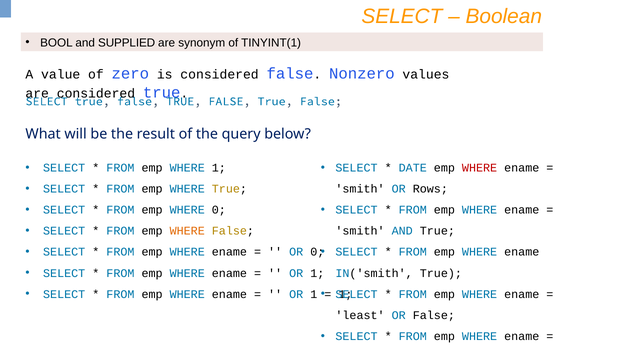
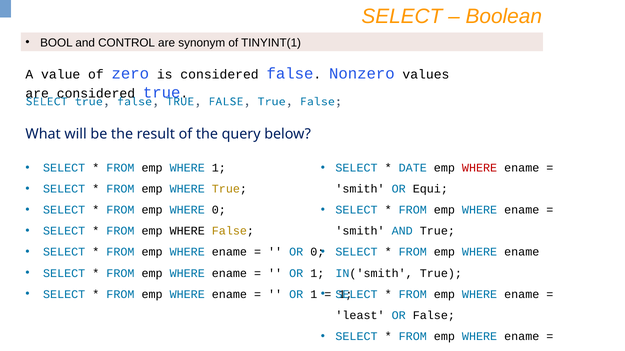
SUPPLIED: SUPPLIED -> CONTROL
Rows: Rows -> Equi
WHERE at (187, 231) colour: orange -> black
